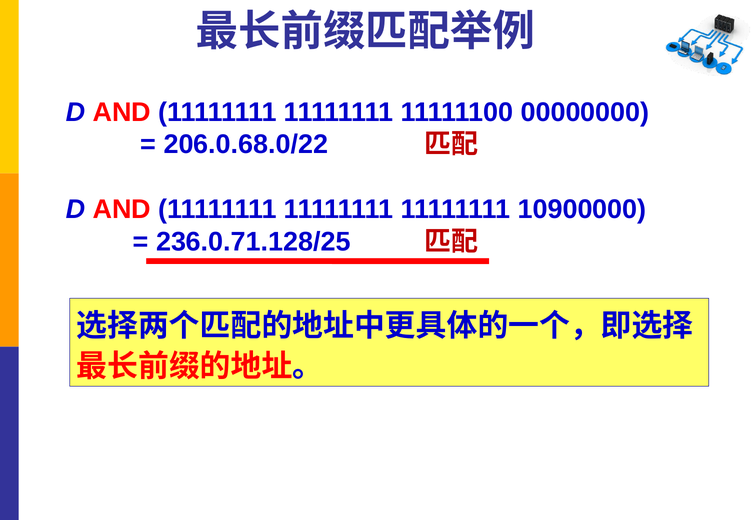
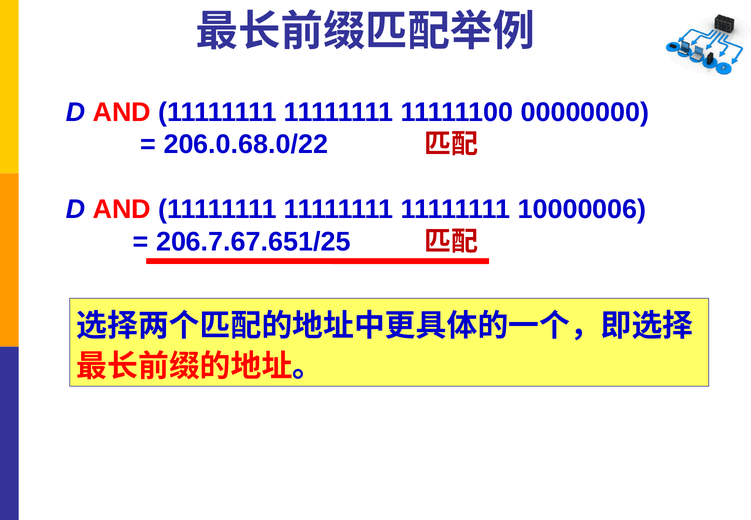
10900000: 10900000 -> 10000006
236.0.71.128/25: 236.0.71.128/25 -> 206.7.67.651/25
